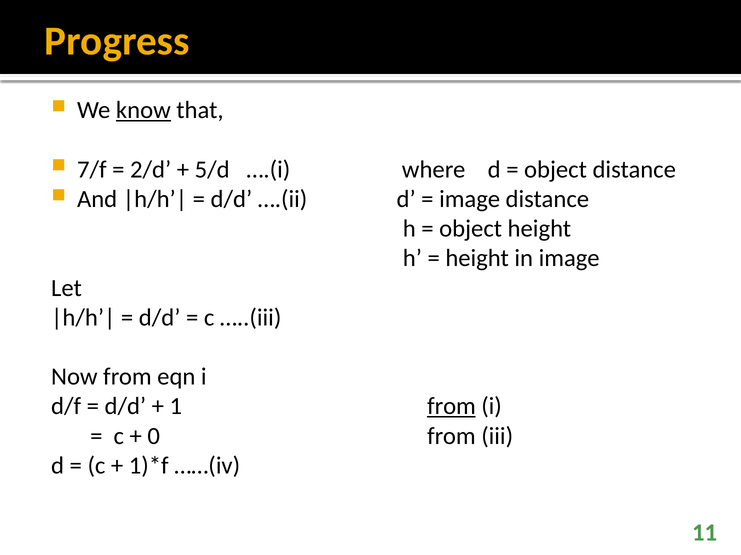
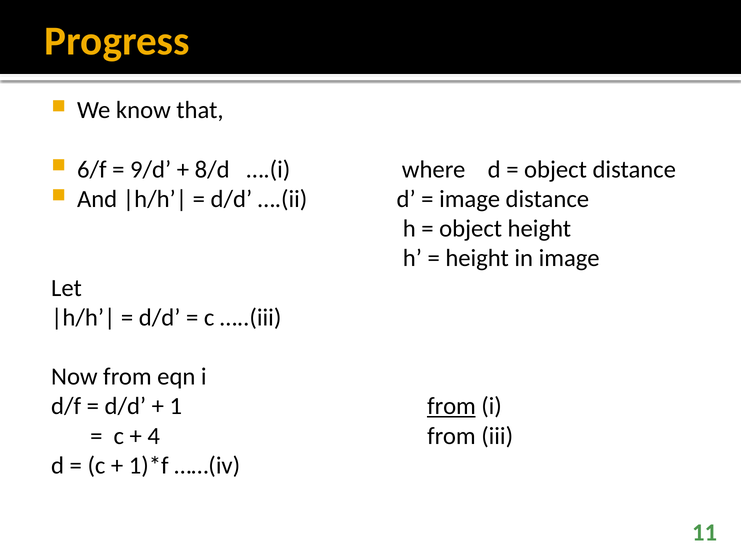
know underline: present -> none
7/f: 7/f -> 6/f
2/d: 2/d -> 9/d
5/d: 5/d -> 8/d
0: 0 -> 4
